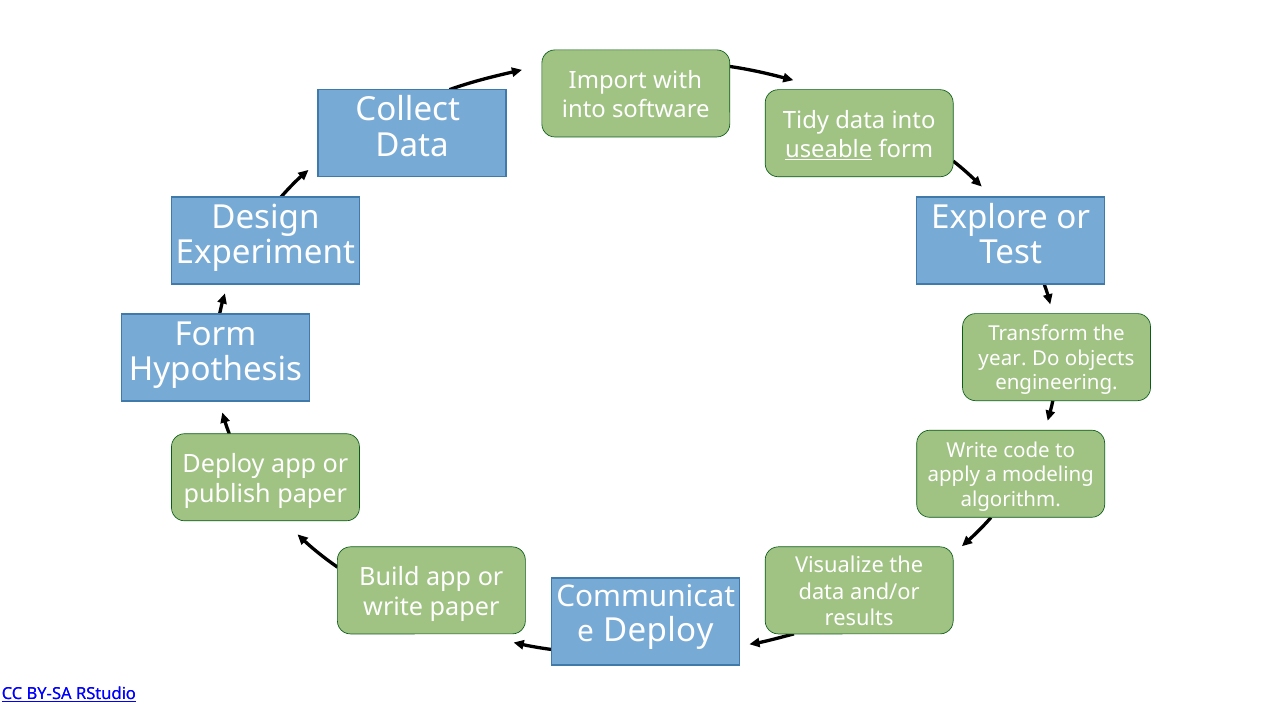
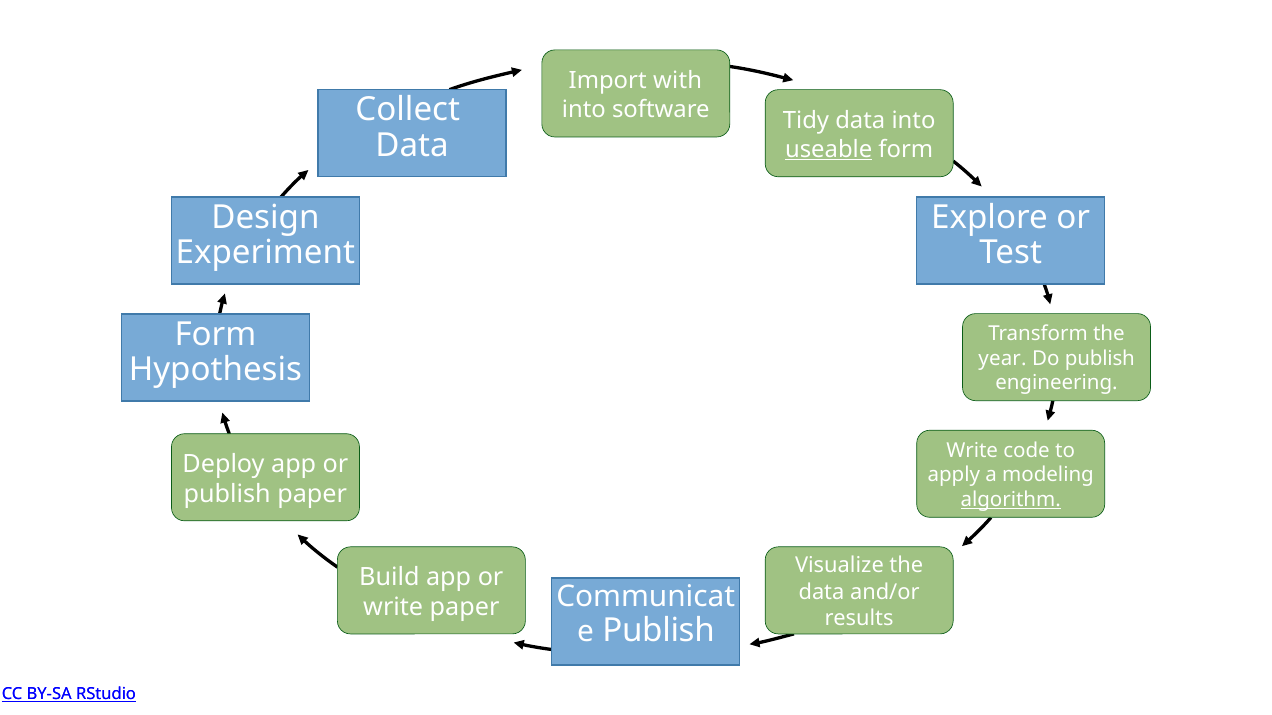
Do objects: objects -> publish
algorithm underline: none -> present
Deploy at (658, 631): Deploy -> Publish
